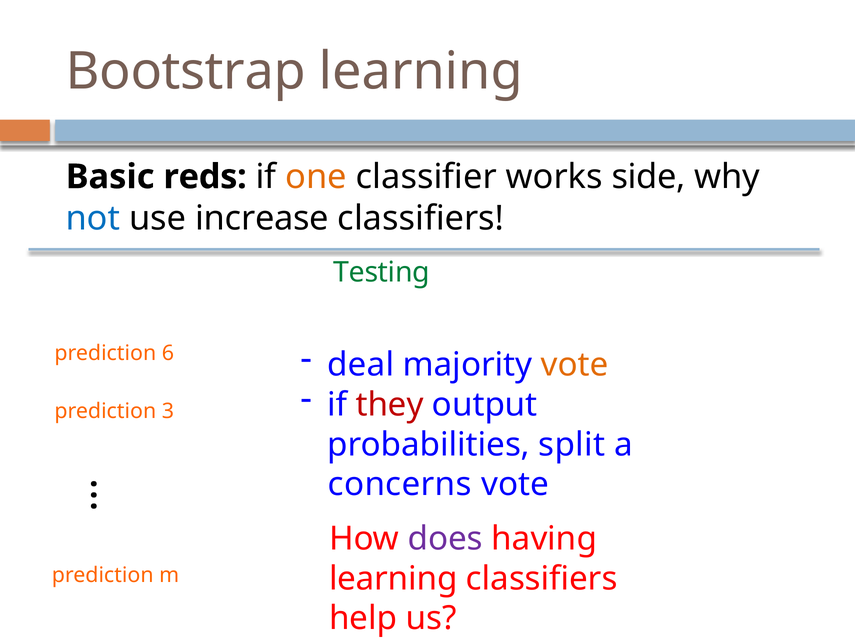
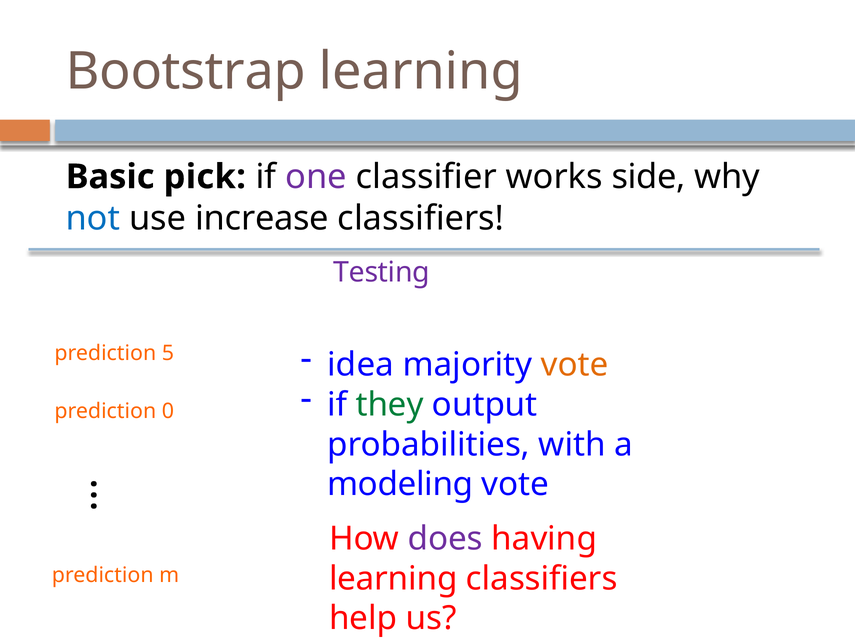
reds: reds -> pick
one colour: orange -> purple
Testing colour: green -> purple
6: 6 -> 5
deal: deal -> idea
they colour: red -> green
3: 3 -> 0
split: split -> with
concerns: concerns -> modeling
